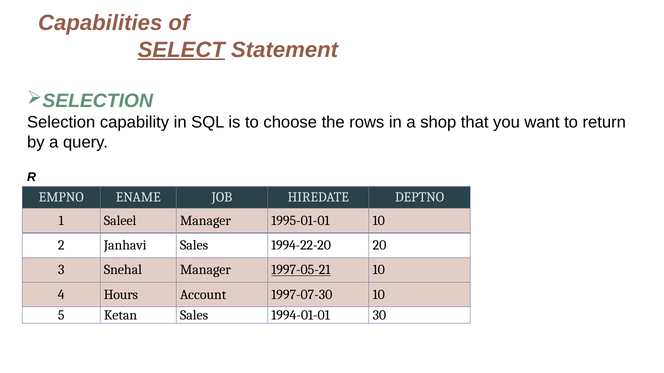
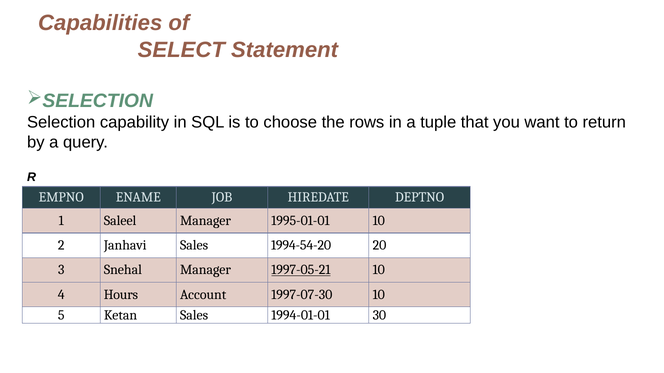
SELECT underline: present -> none
shop: shop -> tuple
1994-22-20: 1994-22-20 -> 1994-54-20
